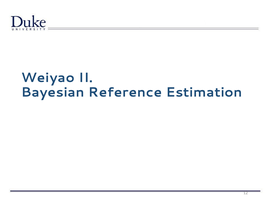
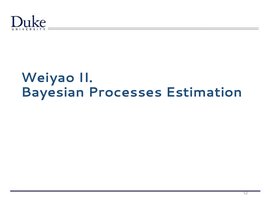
Reference: Reference -> Processes
